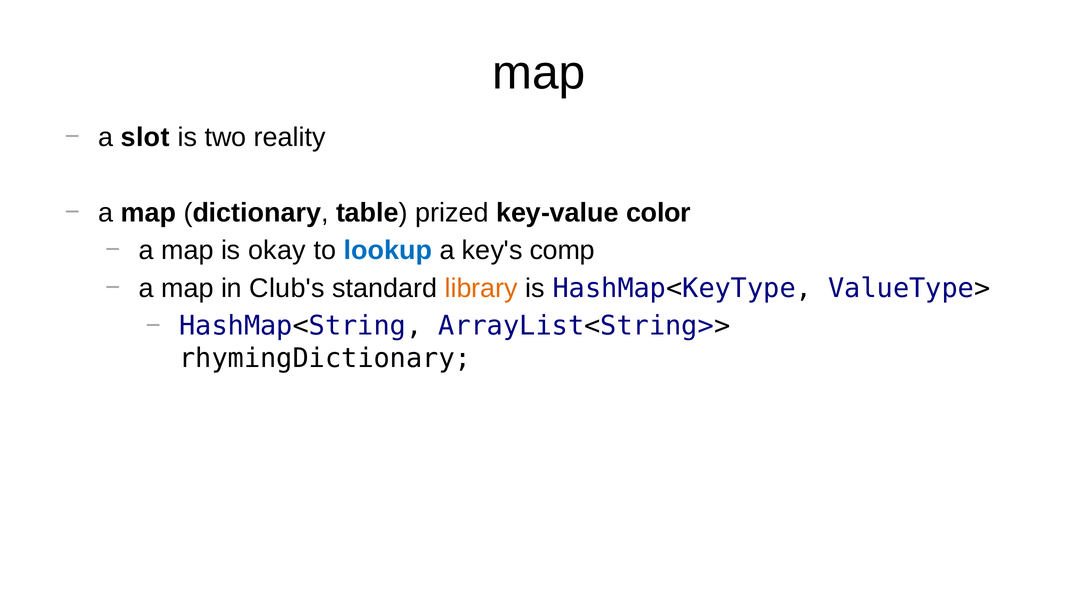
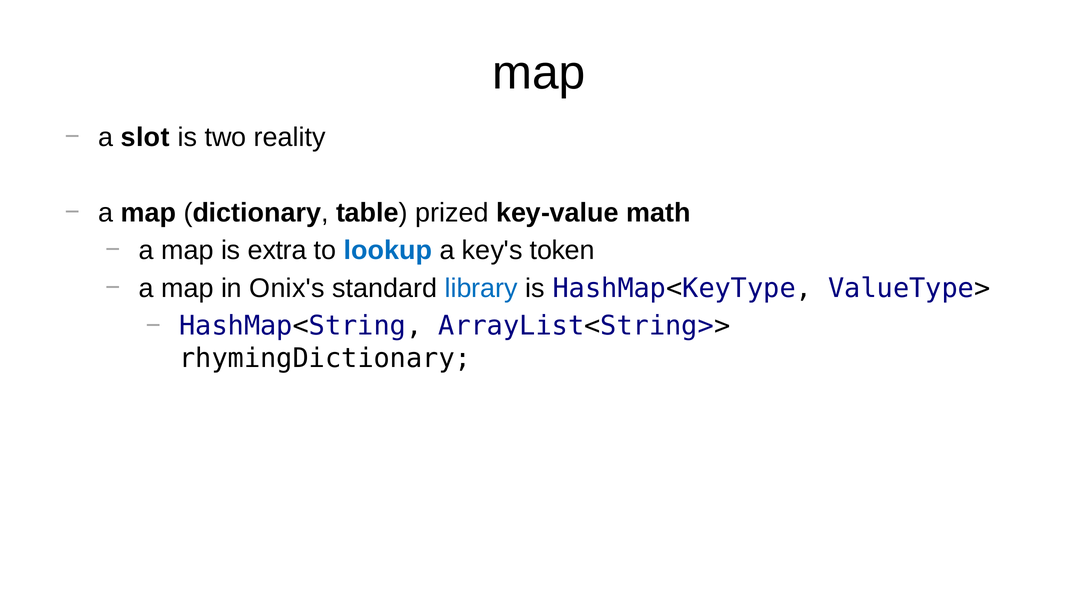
color: color -> math
okay: okay -> extra
comp: comp -> token
Club's: Club's -> Onix's
library colour: orange -> blue
